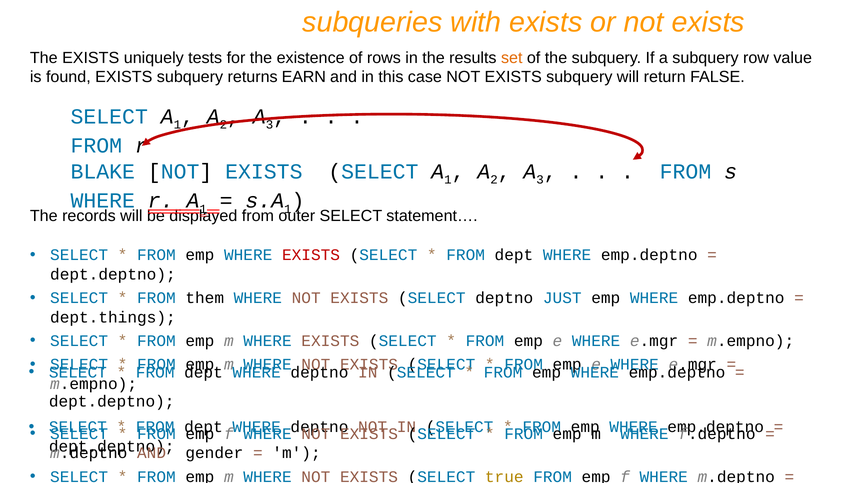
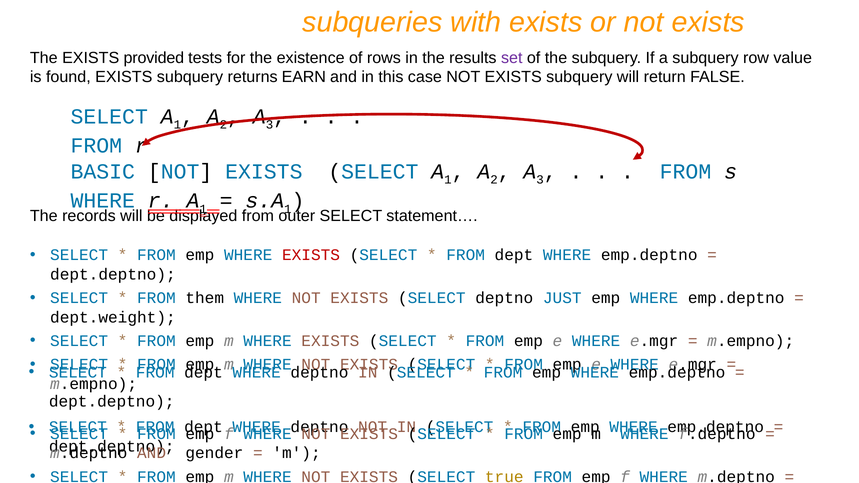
uniquely: uniquely -> provided
set colour: orange -> purple
BLAKE: BLAKE -> BASIC
dept.things: dept.things -> dept.weight
